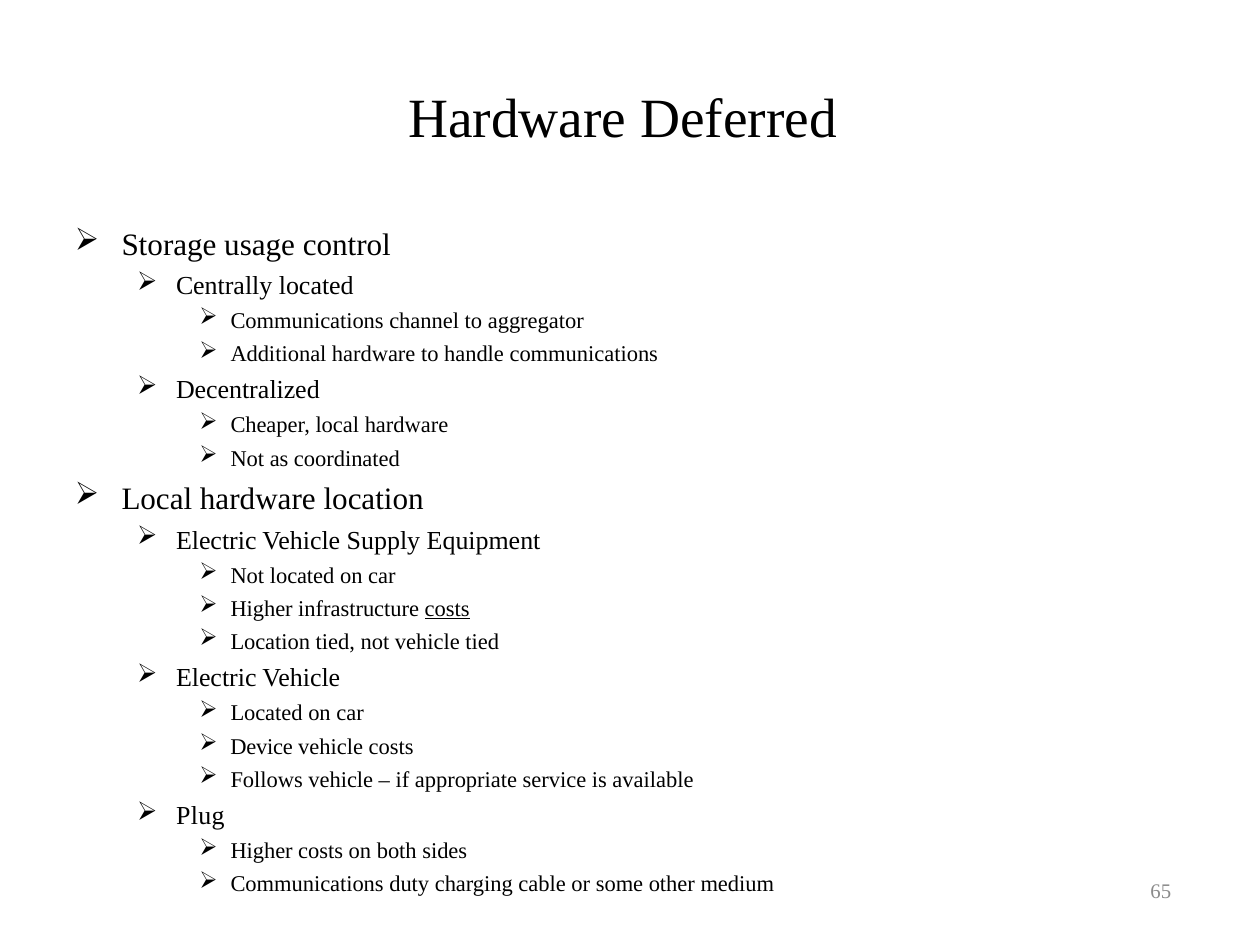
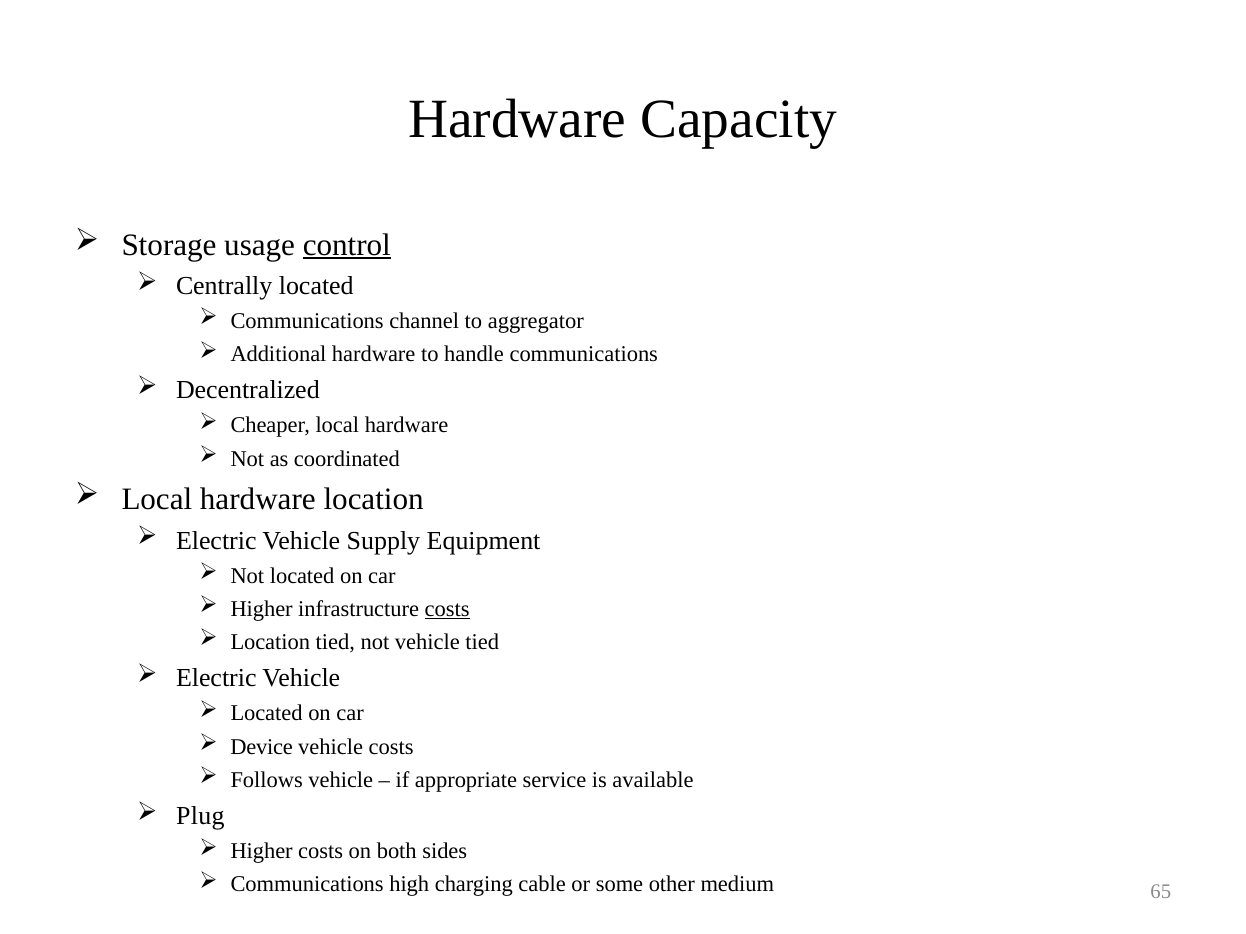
Deferred: Deferred -> Capacity
control underline: none -> present
duty: duty -> high
